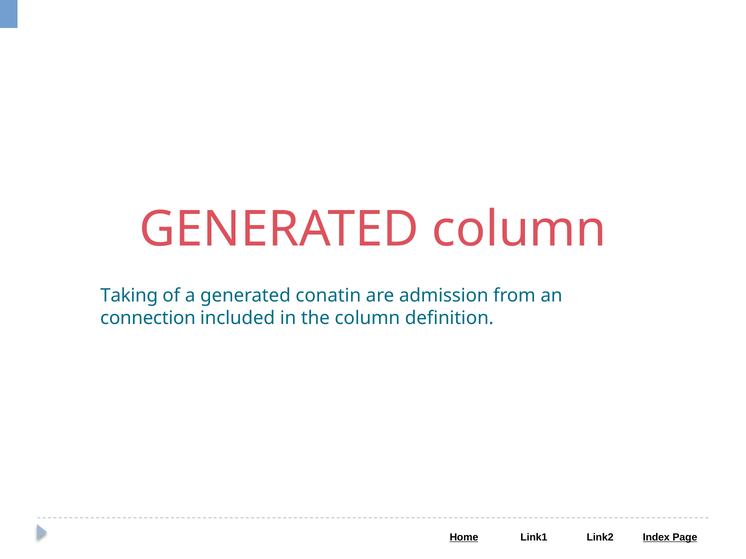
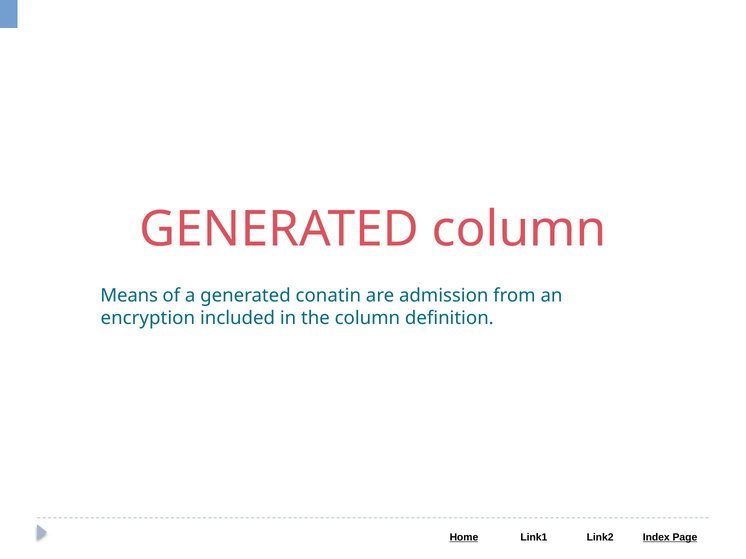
Taking: Taking -> Means
connection: connection -> encryption
